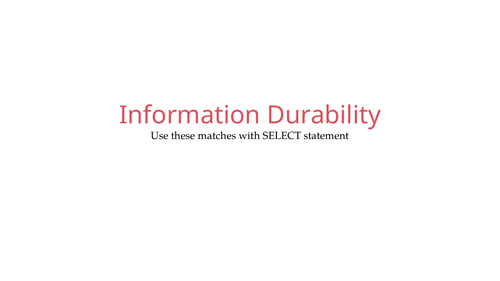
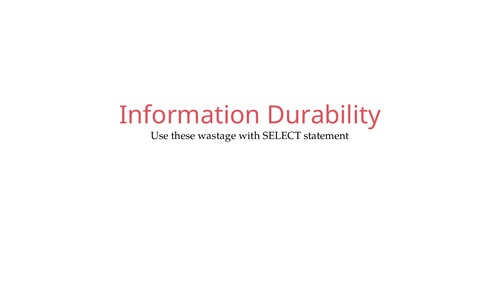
matches: matches -> wastage
